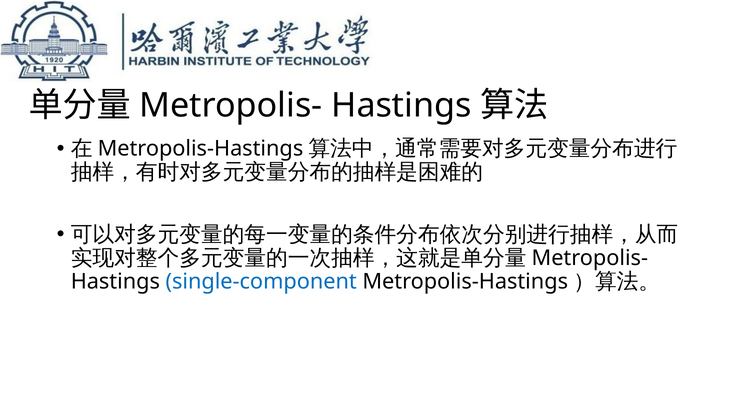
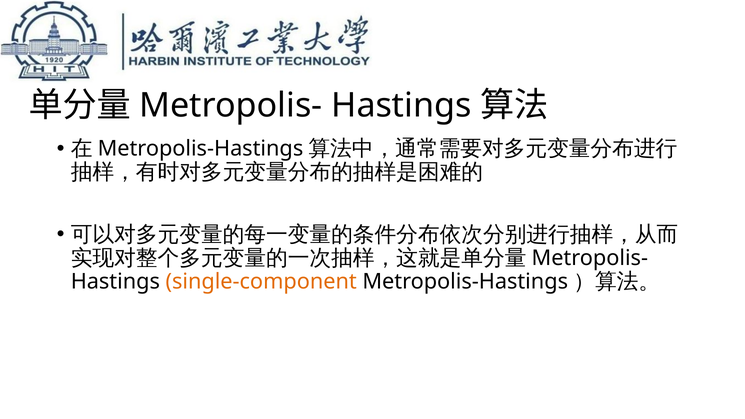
single-component colour: blue -> orange
